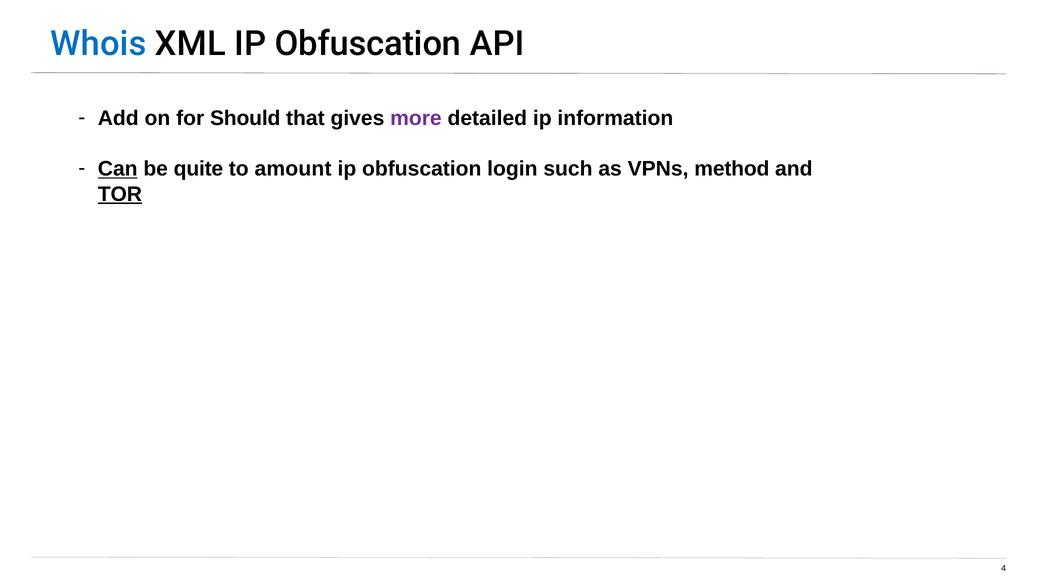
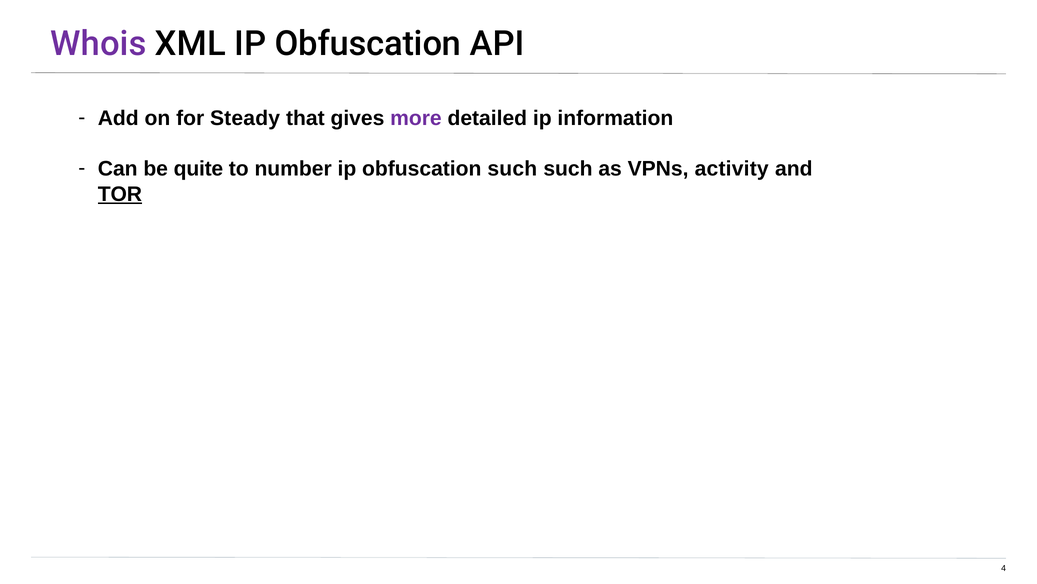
Whois colour: blue -> purple
Should: Should -> Steady
Can underline: present -> none
amount: amount -> number
obfuscation login: login -> such
method: method -> activity
